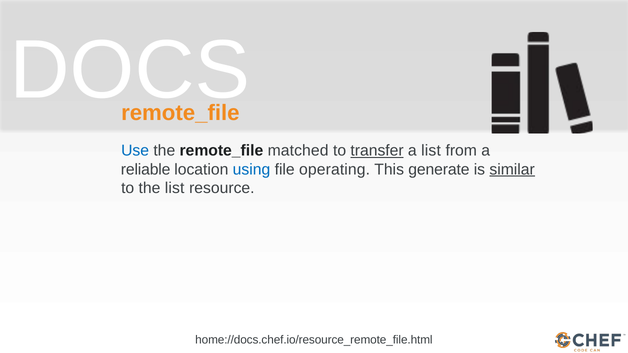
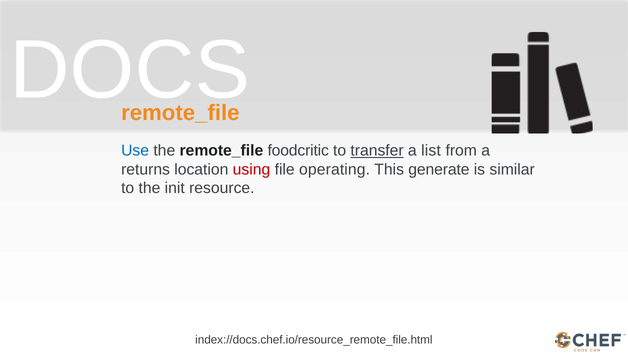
matched: matched -> foodcritic
reliable: reliable -> returns
using colour: blue -> red
similar underline: present -> none
the list: list -> init
home://docs.chef.io/resource_remote_file.html: home://docs.chef.io/resource_remote_file.html -> index://docs.chef.io/resource_remote_file.html
